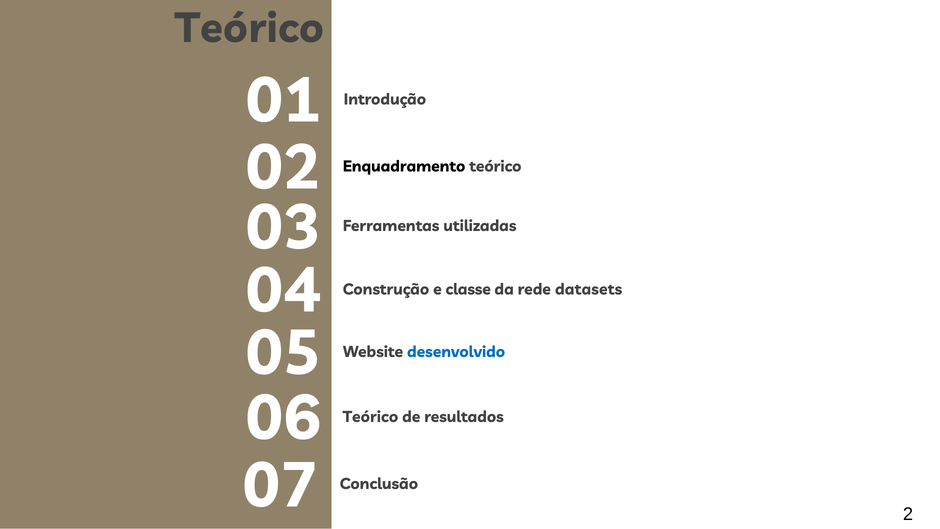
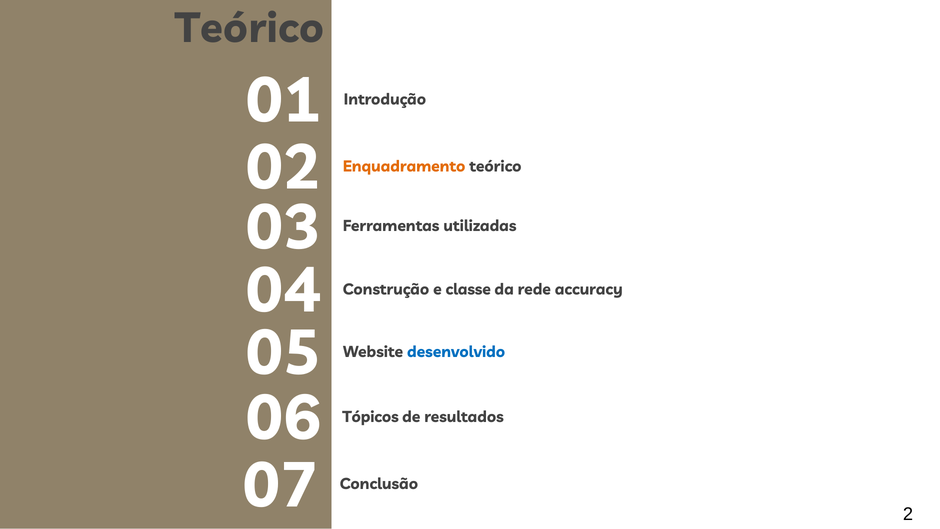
Enquadramento colour: black -> orange
datasets: datasets -> accuracy
Teórico at (371, 417): Teórico -> Tópicos
